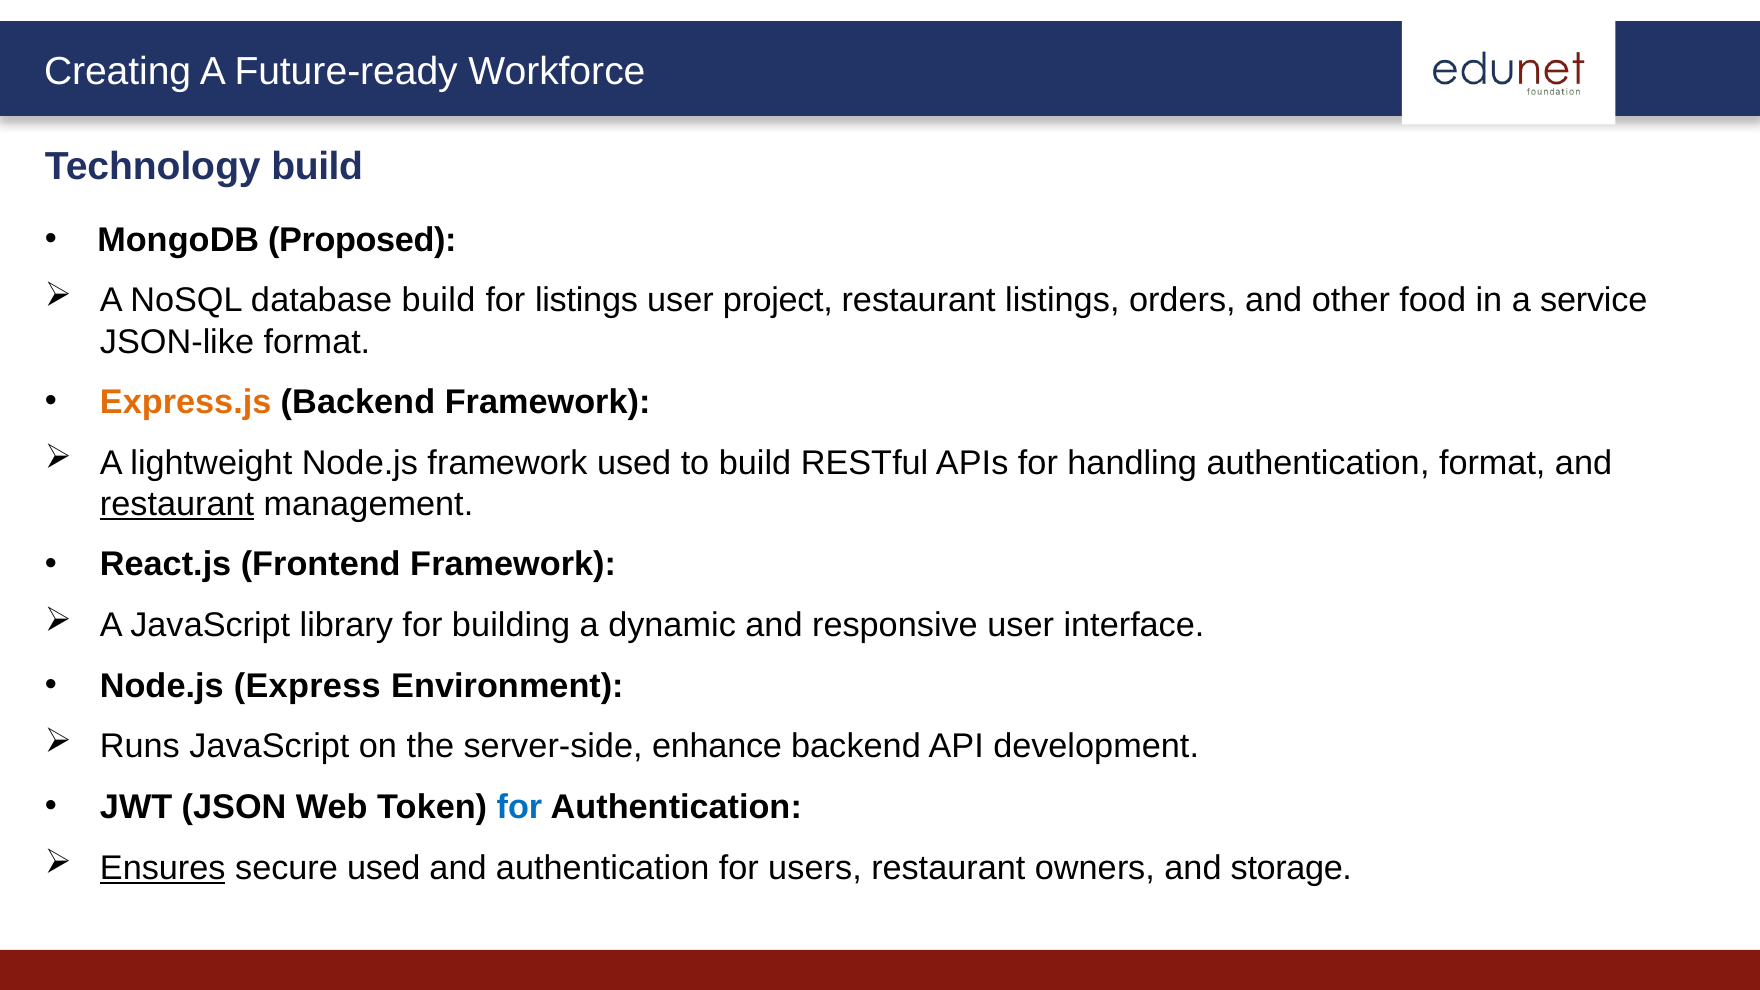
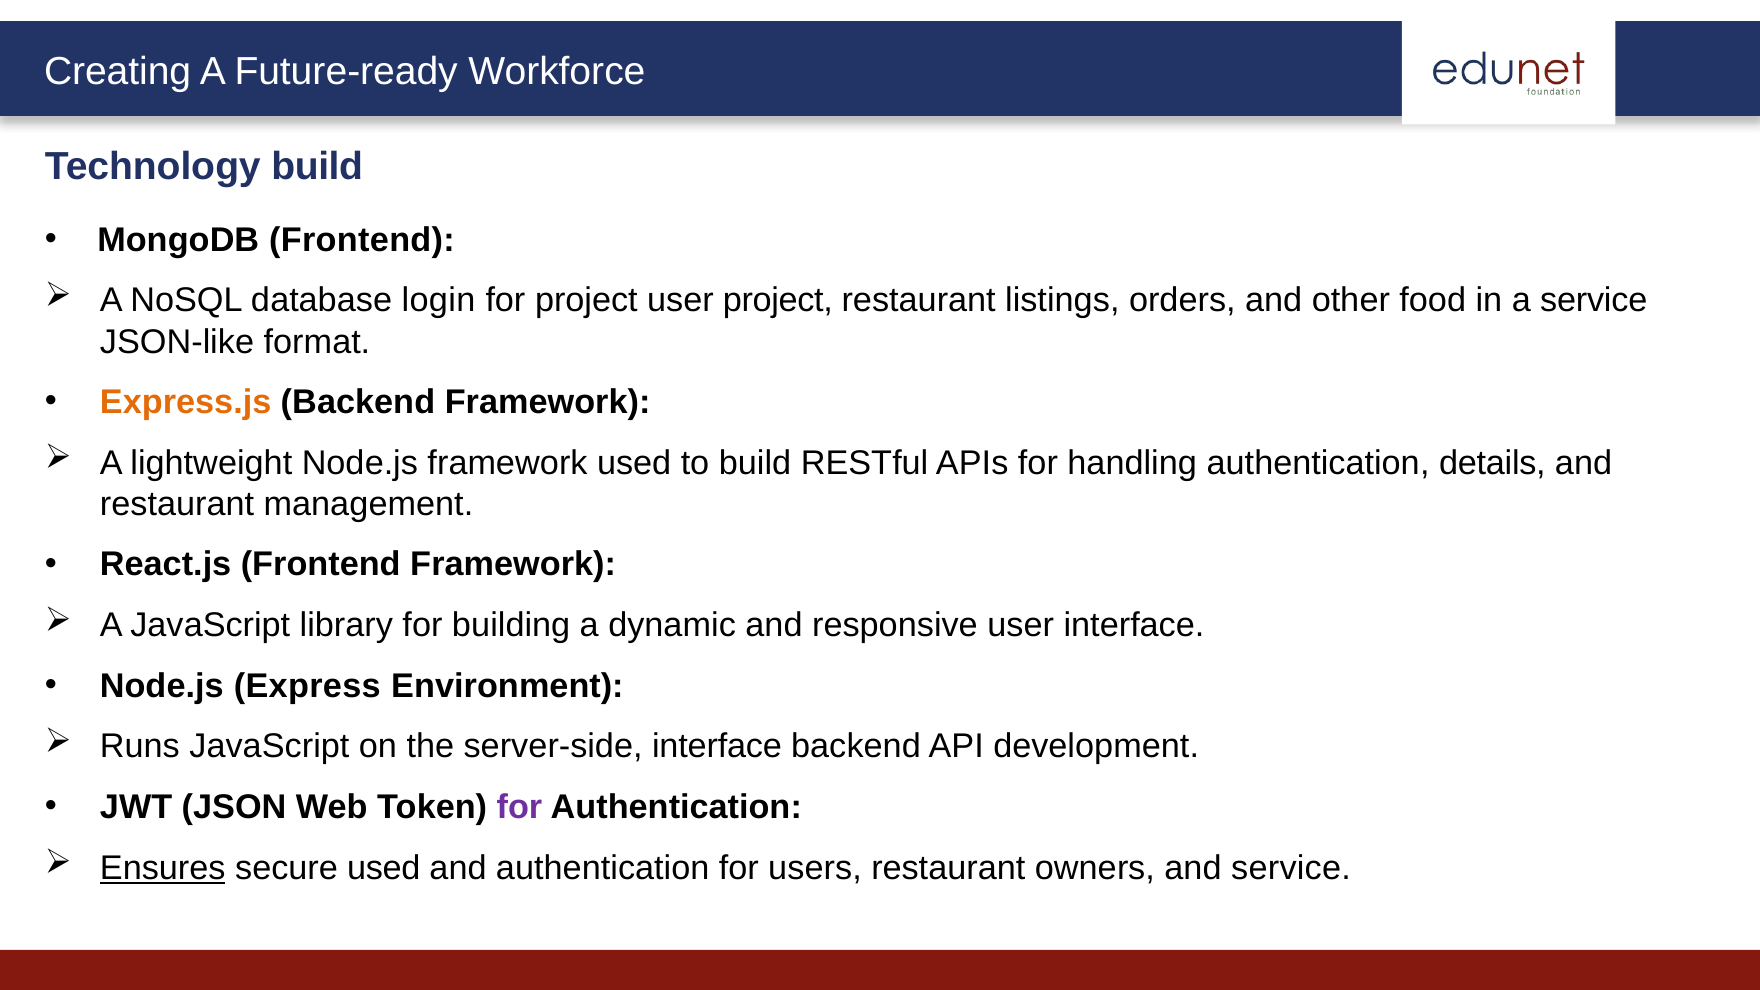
MongoDB Proposed: Proposed -> Frontend
database build: build -> login
for listings: listings -> project
authentication format: format -> details
restaurant at (177, 504) underline: present -> none
server-side enhance: enhance -> interface
for at (520, 807) colour: blue -> purple
and storage: storage -> service
